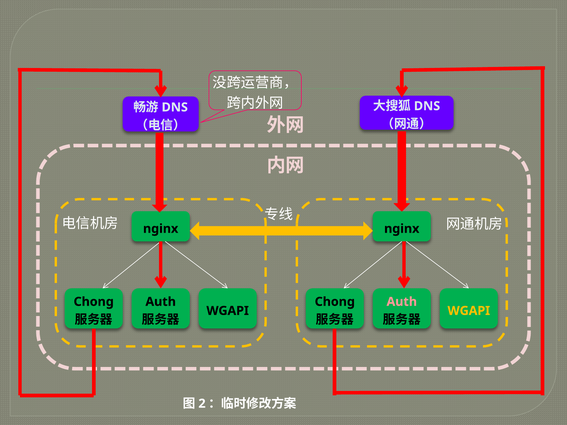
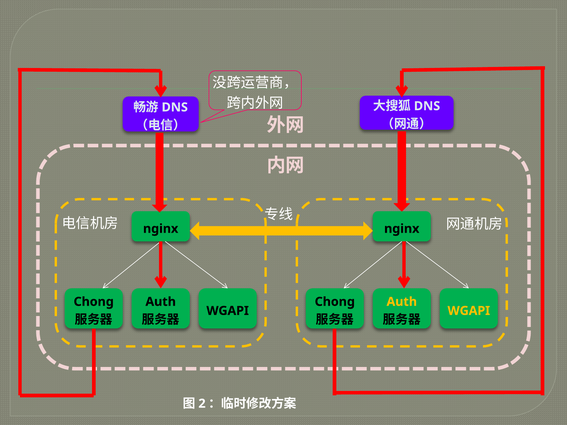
Auth at (402, 302) colour: pink -> yellow
